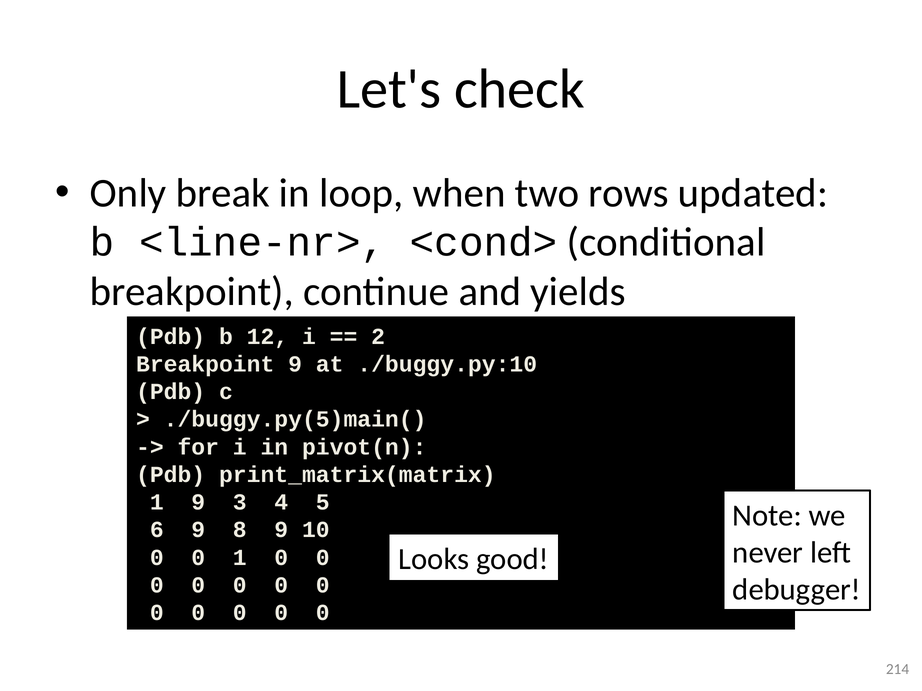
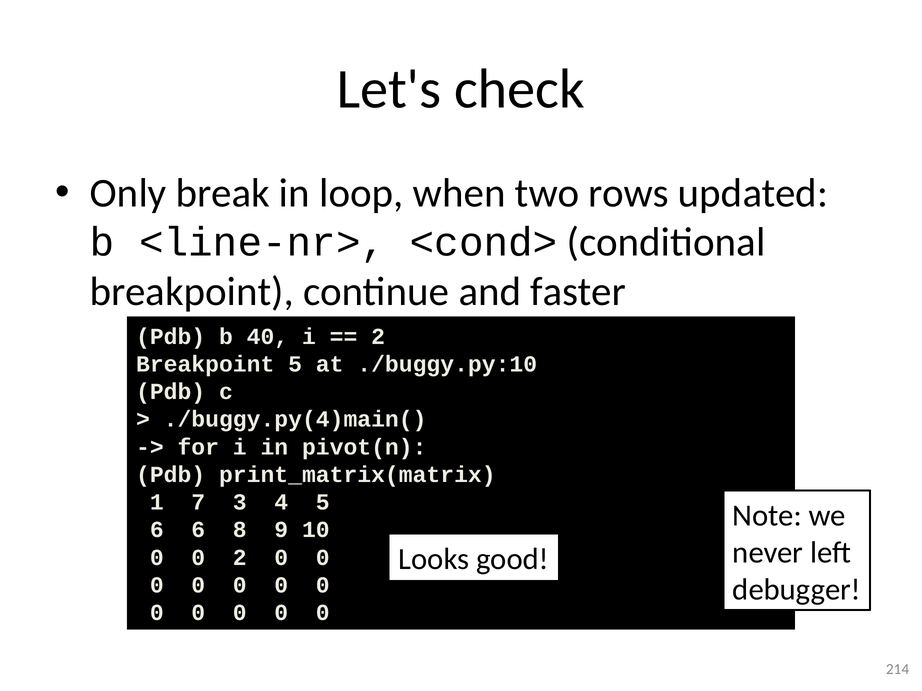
yields: yields -> faster
12: 12 -> 40
Breakpoint 9: 9 -> 5
./buggy.py(5)main(: ./buggy.py(5)main( -> ./buggy.py(4)main(
1 9: 9 -> 7
6 9: 9 -> 6
0 1: 1 -> 2
